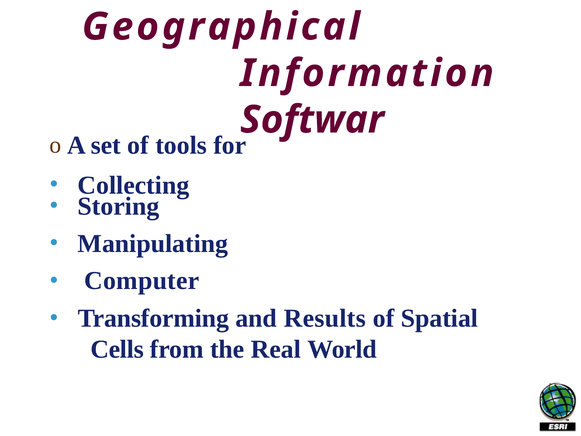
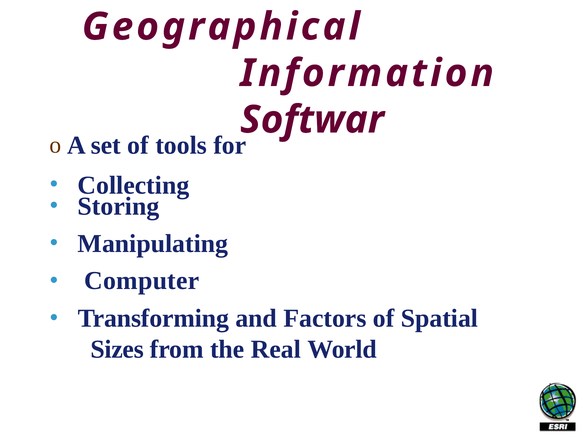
Results: Results -> Factors
Cells: Cells -> Sizes
